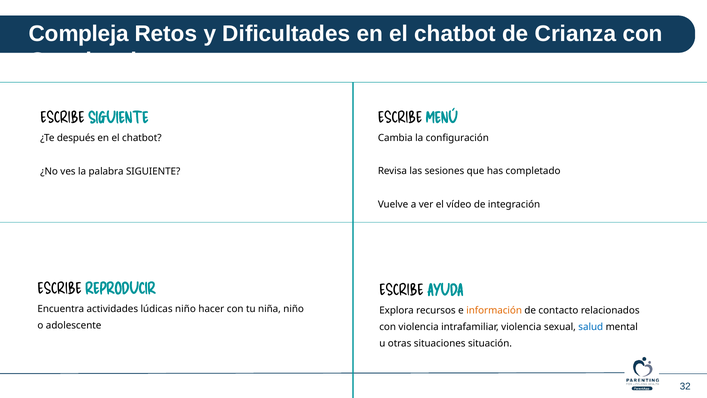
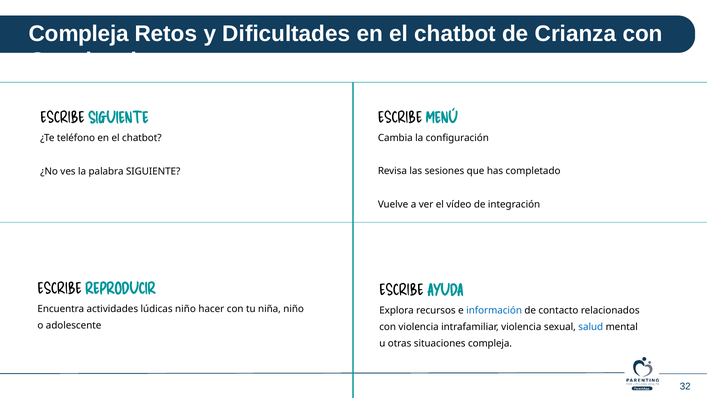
después: después -> teléfono
información colour: orange -> blue
situaciones situación: situación -> compleja
